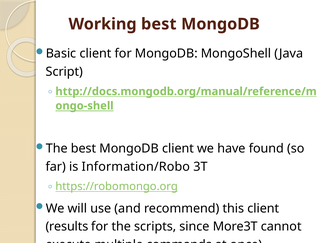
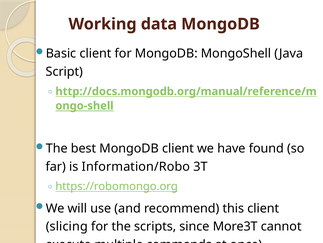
Working best: best -> data
results: results -> slicing
